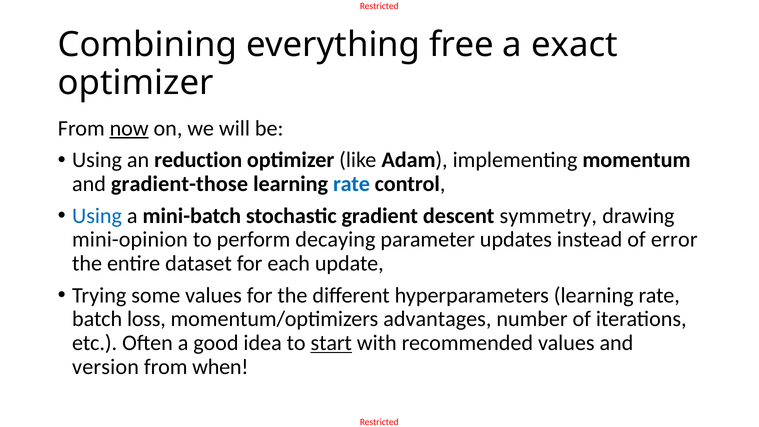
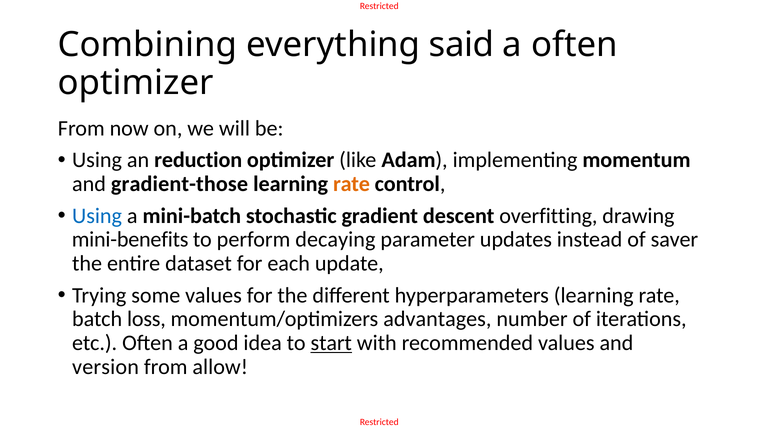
free: free -> said
a exact: exact -> often
now underline: present -> none
rate at (351, 184) colour: blue -> orange
symmetry: symmetry -> overfitting
mini-opinion: mini-opinion -> mini-benefits
error: error -> saver
when: when -> allow
